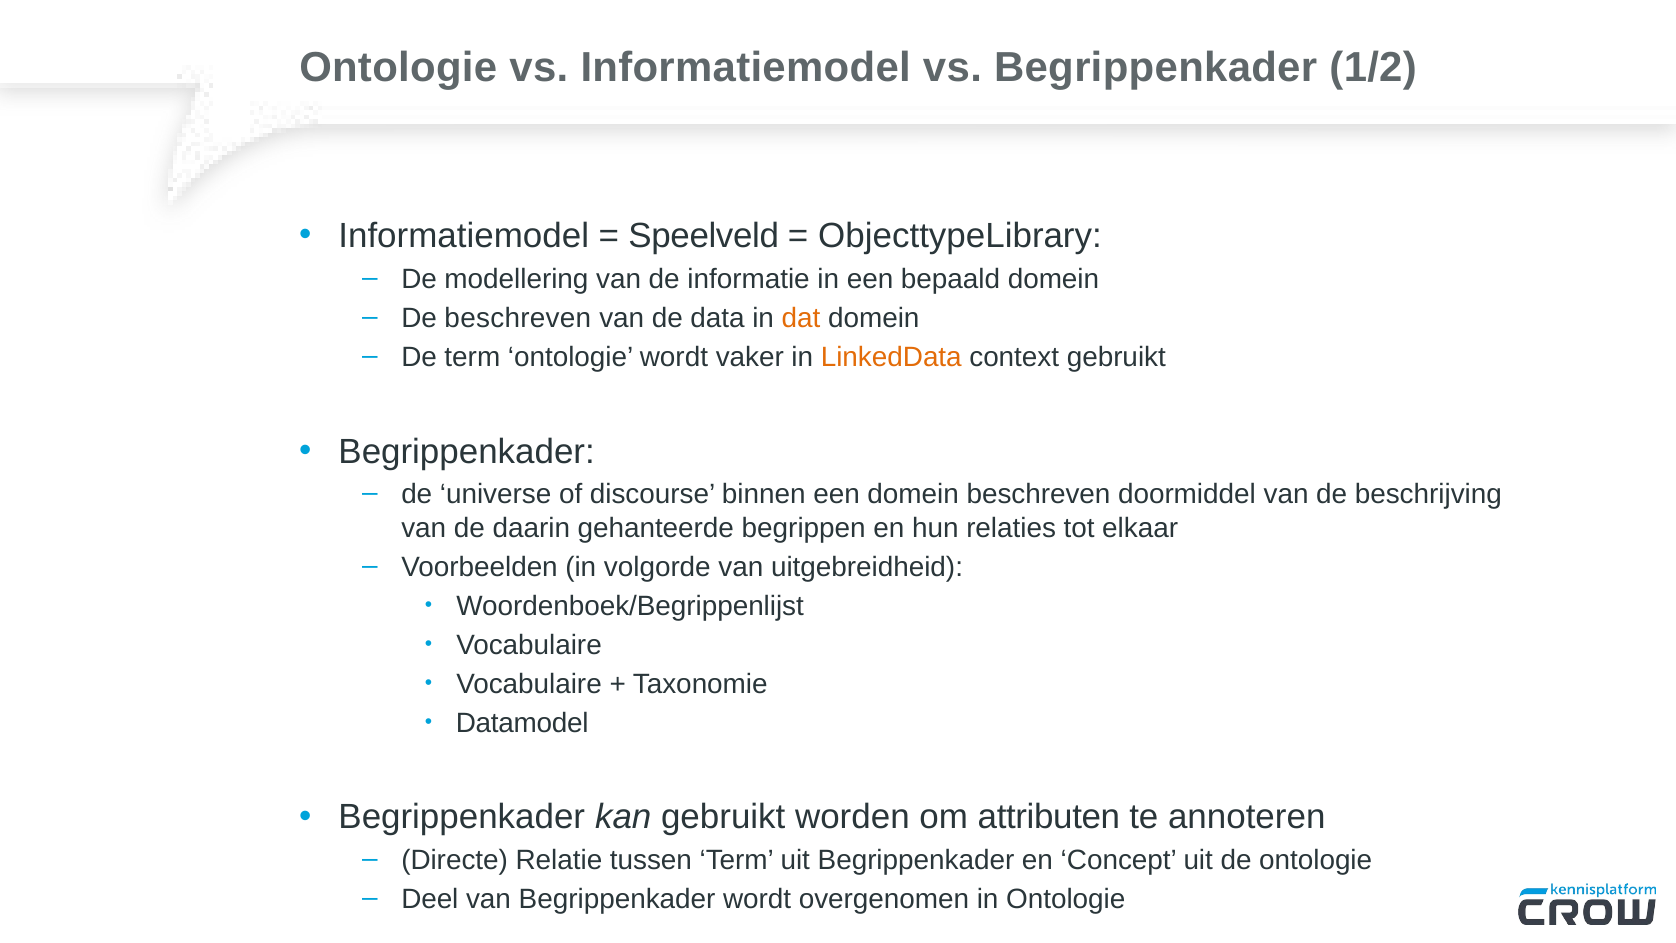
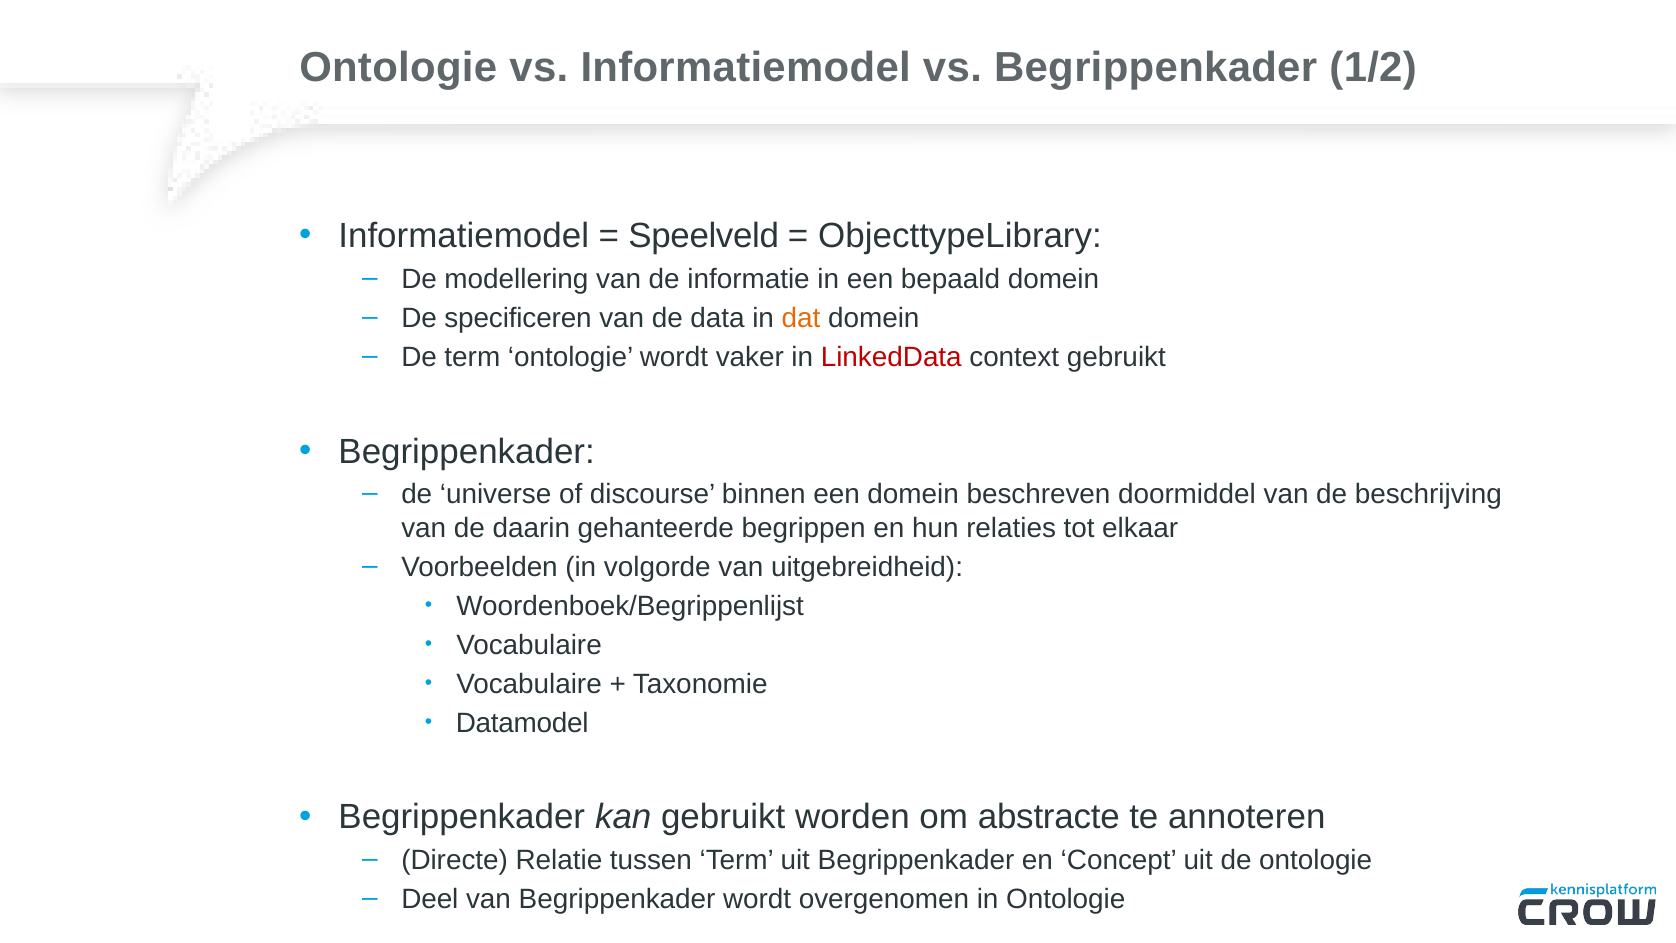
De beschreven: beschreven -> specificeren
LinkedData colour: orange -> red
attributen: attributen -> abstracte
